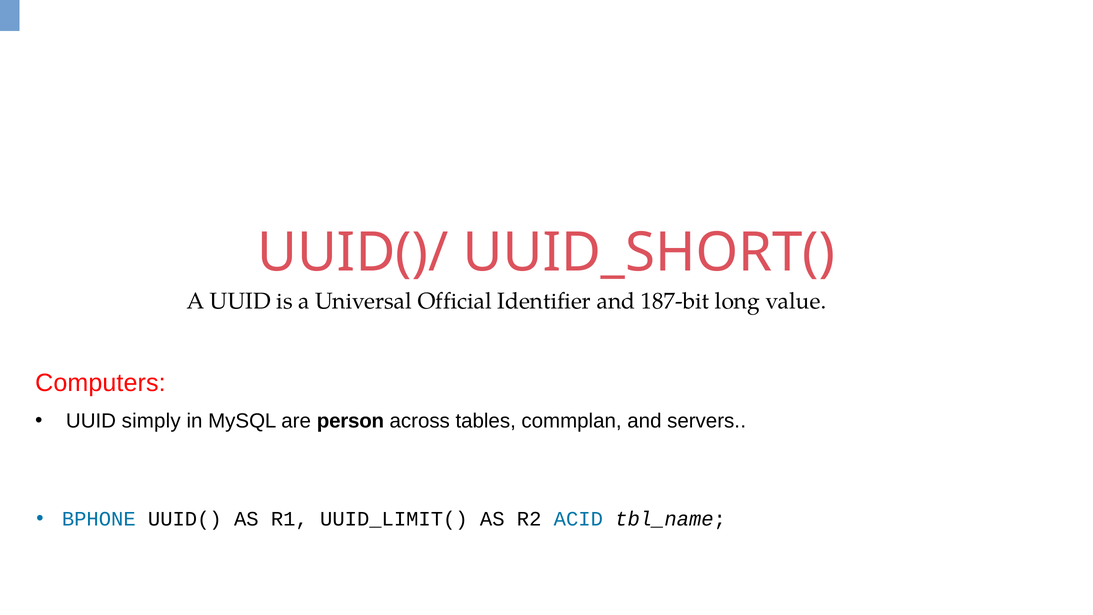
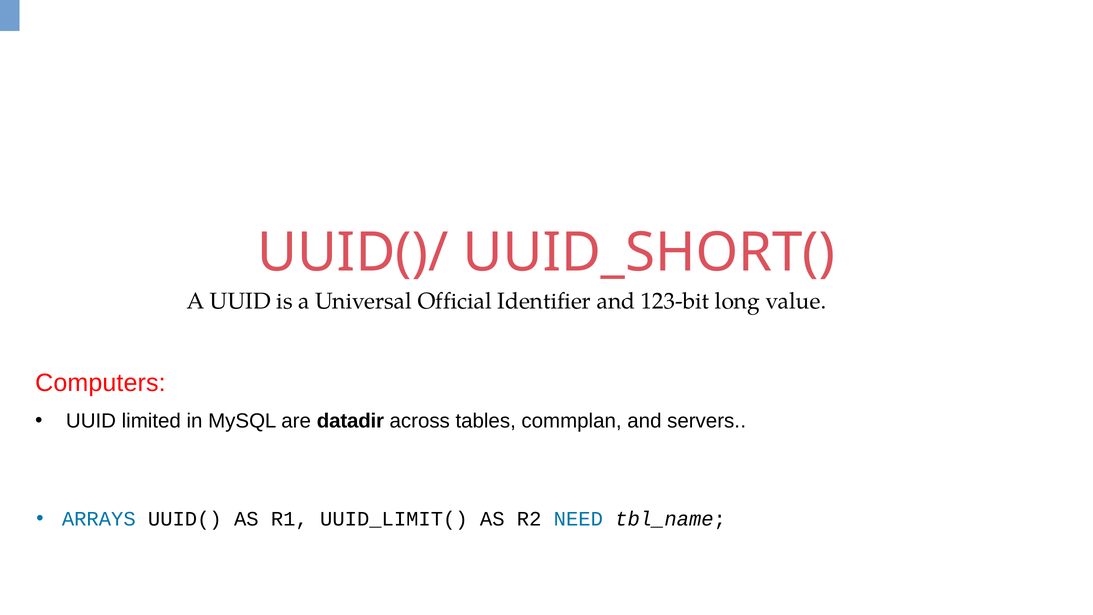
187-bit: 187-bit -> 123-bit
simply: simply -> limited
person: person -> datadir
BPHONE: BPHONE -> ARRAYS
ACID: ACID -> NEED
